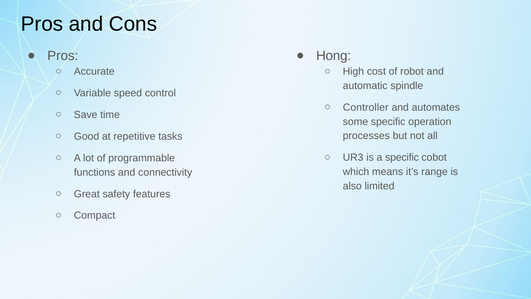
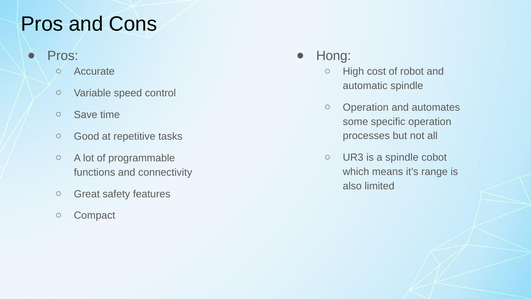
Controller at (366, 107): Controller -> Operation
a specific: specific -> spindle
